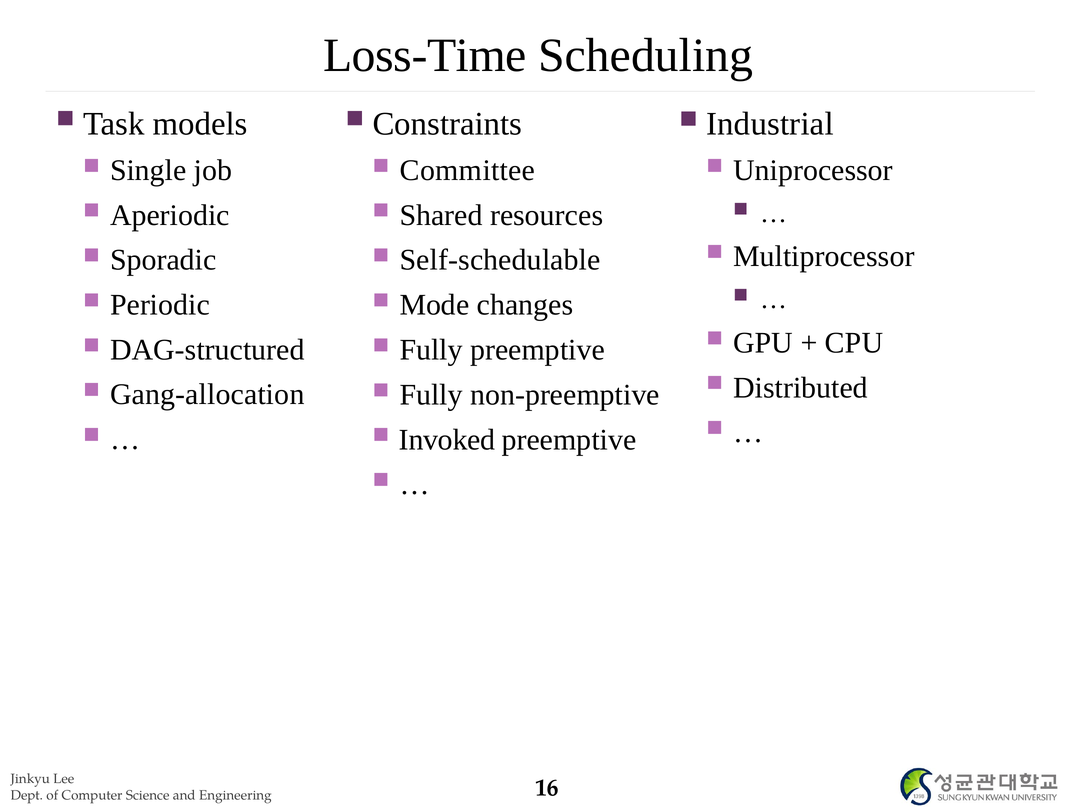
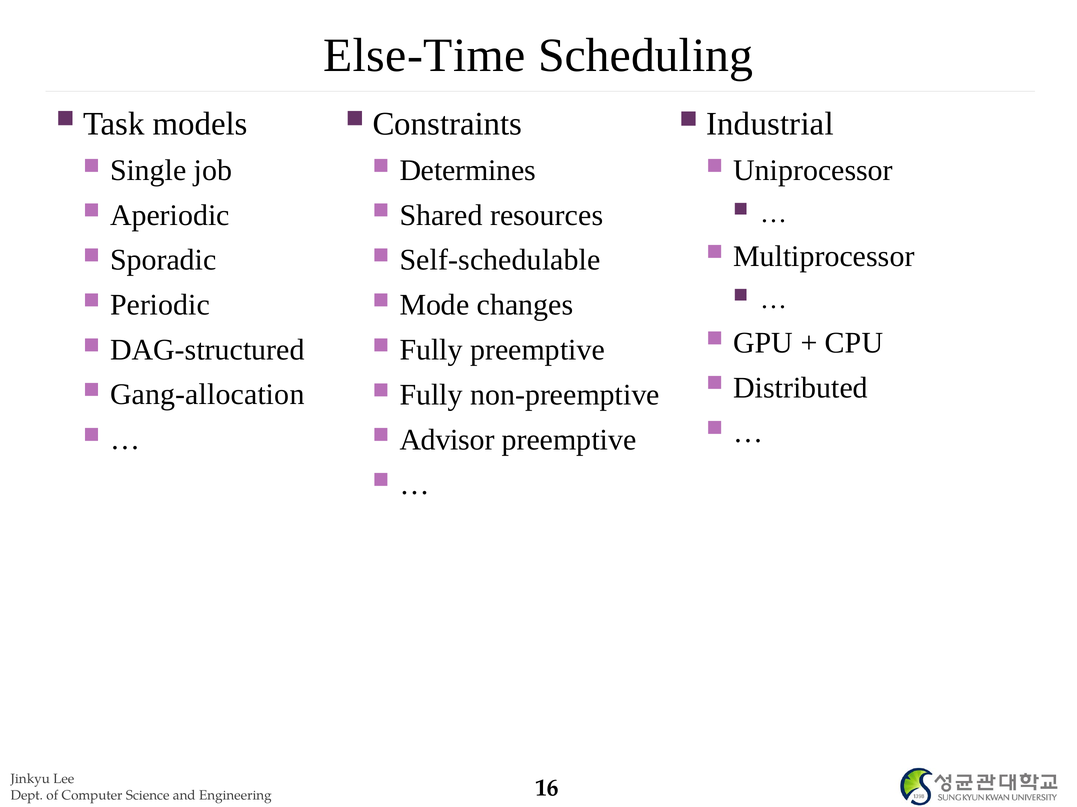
Loss-Time: Loss-Time -> Else-Time
Committee: Committee -> Determines
Invoked: Invoked -> Advisor
